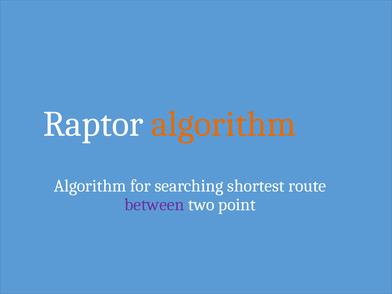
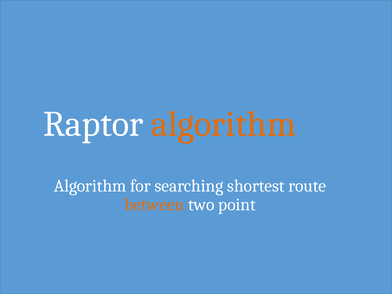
between colour: purple -> orange
